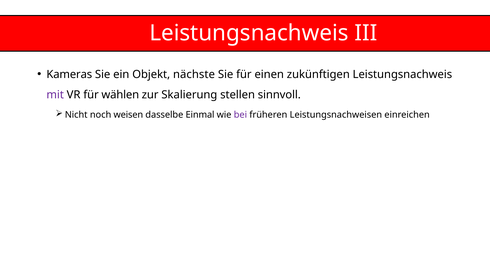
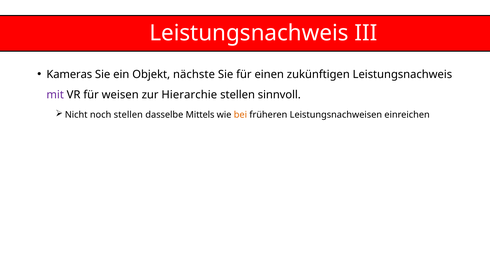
wählen: wählen -> weisen
Skalierung: Skalierung -> Hierarchie
noch weisen: weisen -> stellen
Einmal: Einmal -> Mittels
bei colour: purple -> orange
